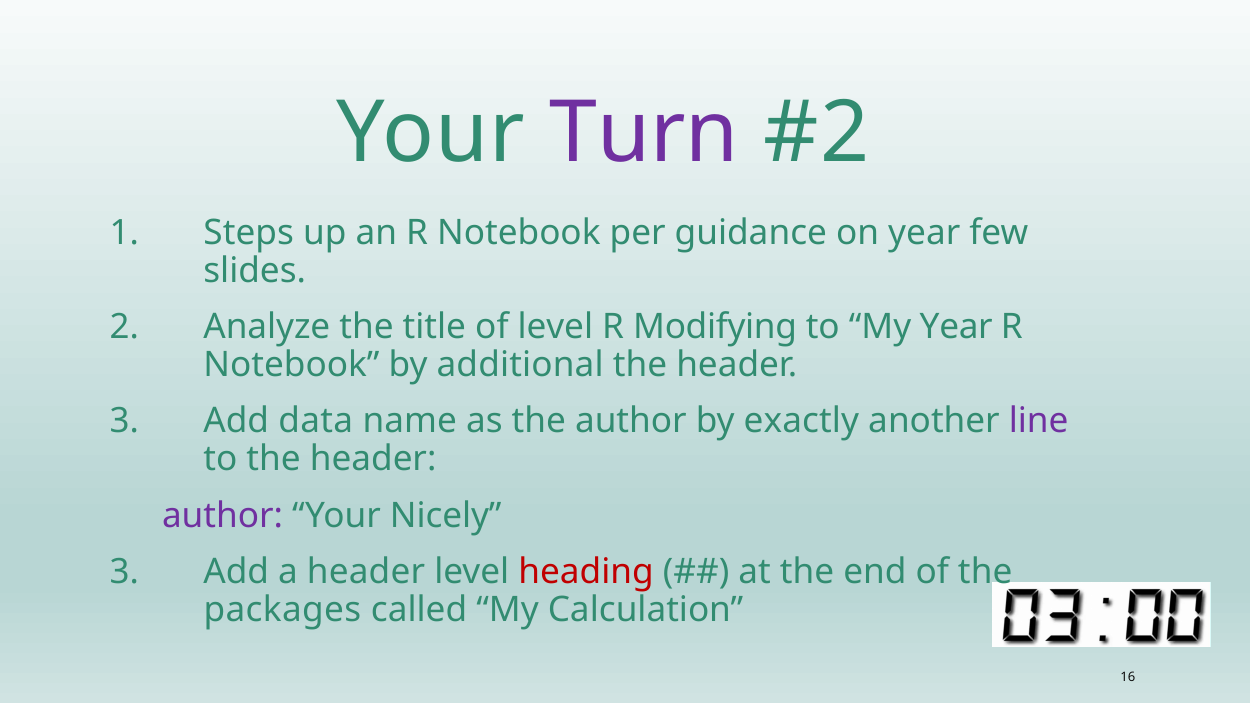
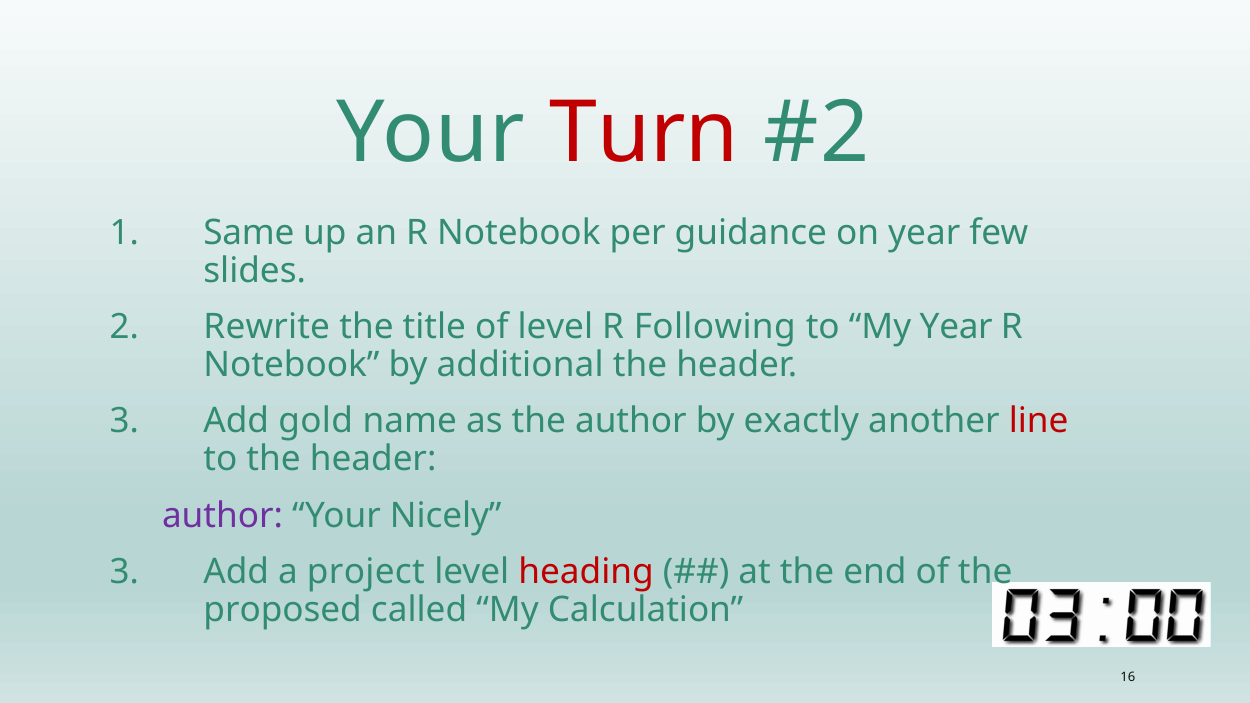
Turn colour: purple -> red
Steps: Steps -> Same
Analyze: Analyze -> Rewrite
Modifying: Modifying -> Following
data: data -> gold
line colour: purple -> red
a header: header -> project
packages: packages -> proposed
